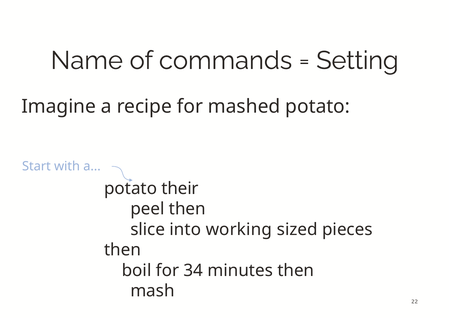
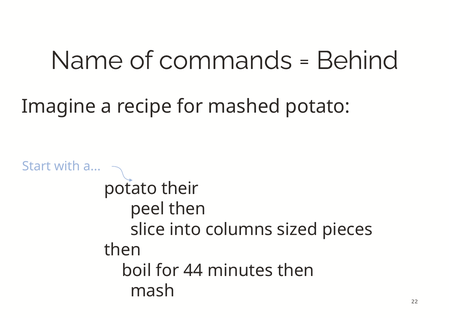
Setting: Setting -> Behind
working: working -> columns
34: 34 -> 44
